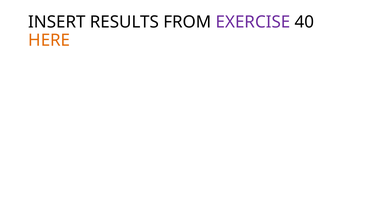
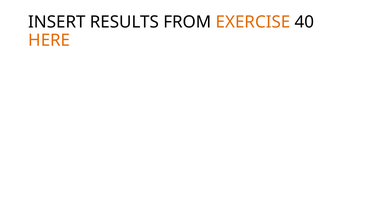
EXERCISE colour: purple -> orange
